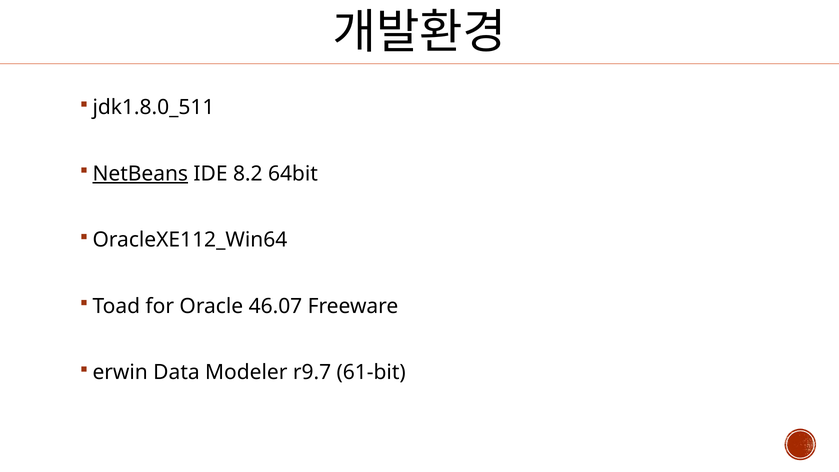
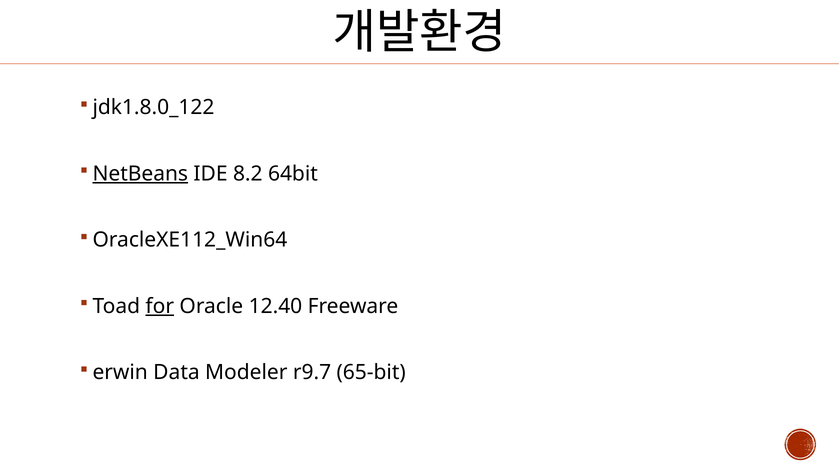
jdk1.8.0_511: jdk1.8.0_511 -> jdk1.8.0_122
for underline: none -> present
46.07: 46.07 -> 12.40
61-bit: 61-bit -> 65-bit
